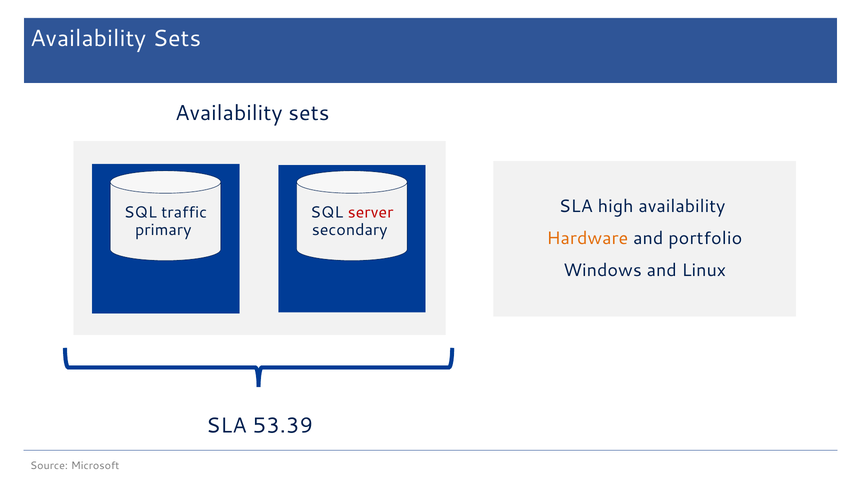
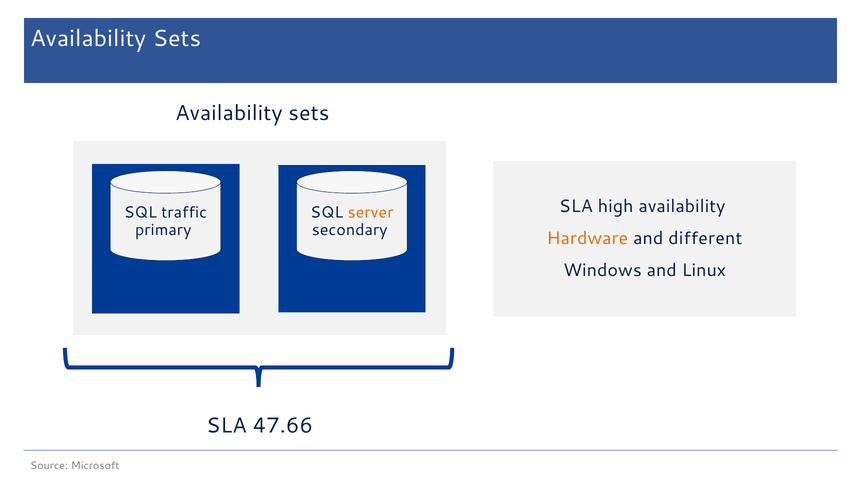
server colour: red -> orange
portfolio: portfolio -> different
53.39: 53.39 -> 47.66
